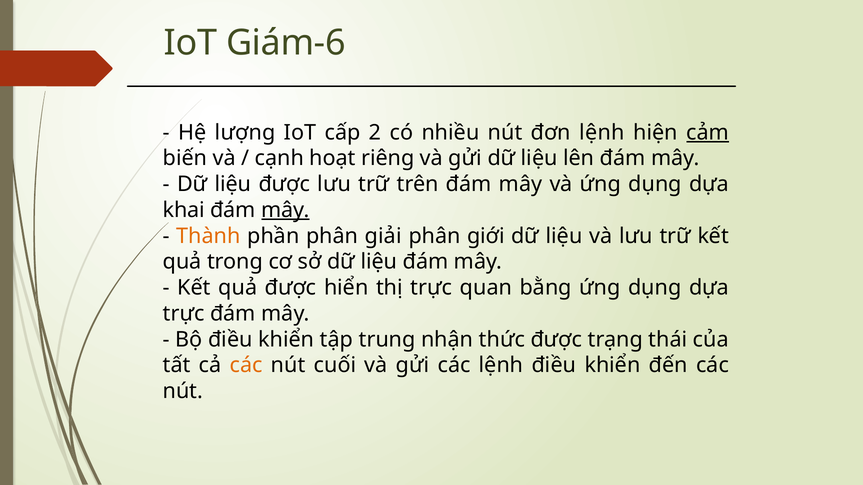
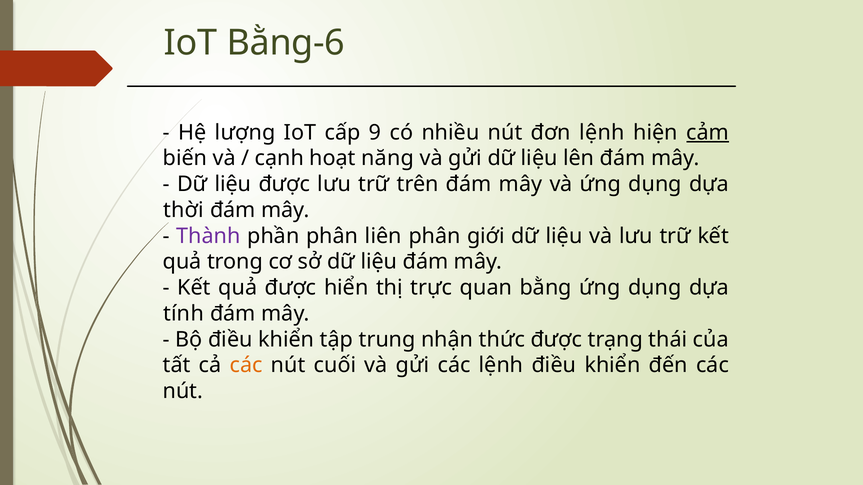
Giám-6: Giám-6 -> Bằng-6
2: 2 -> 9
riêng: riêng -> năng
khai: khai -> thời
mây at (286, 210) underline: present -> none
Thành colour: orange -> purple
giải: giải -> liên
trực at (184, 314): trực -> tính
